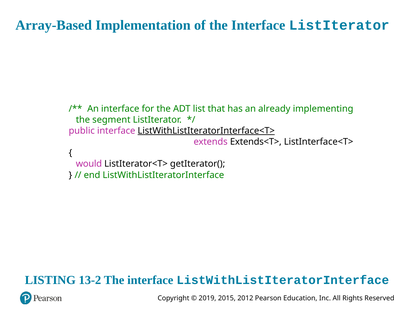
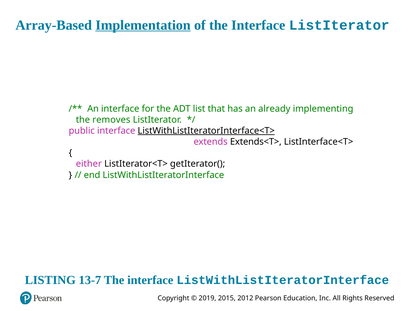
Implementation underline: none -> present
segment: segment -> removes
would: would -> either
13-2: 13-2 -> 13-7
